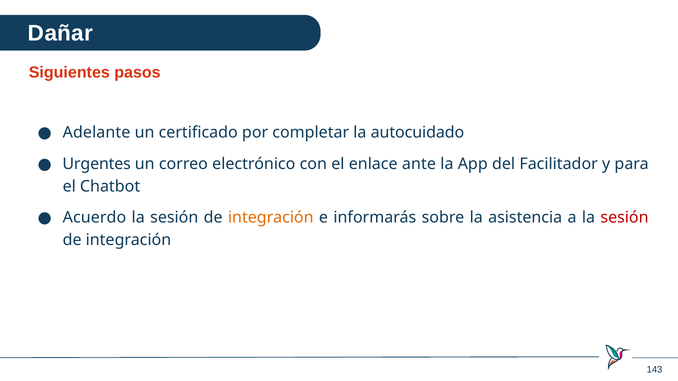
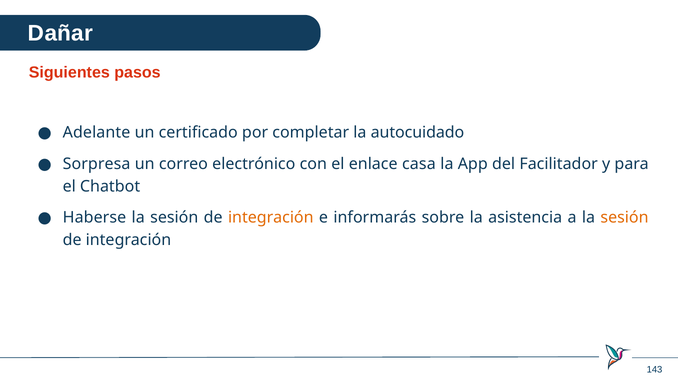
Urgentes: Urgentes -> Sorpresa
ante: ante -> casa
Acuerdo: Acuerdo -> Haberse
sesión at (625, 218) colour: red -> orange
